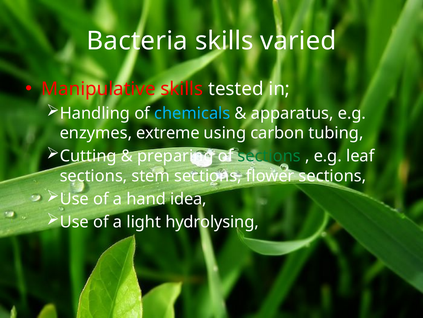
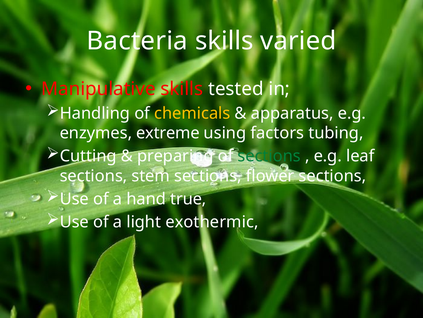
chemicals colour: light blue -> yellow
carbon: carbon -> factors
idea: idea -> true
hydrolysing: hydrolysing -> exothermic
